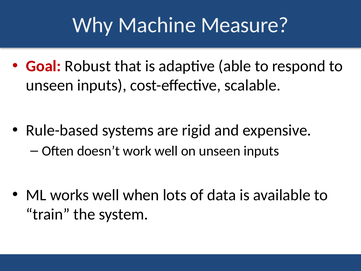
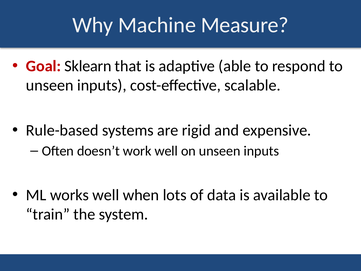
Robust: Robust -> Sklearn
